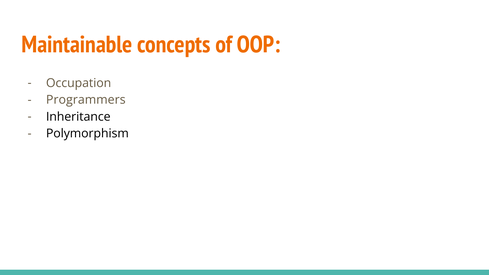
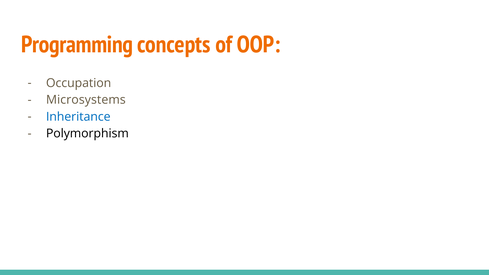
Maintainable: Maintainable -> Programming
Programmers: Programmers -> Microsystems
Inheritance colour: black -> blue
